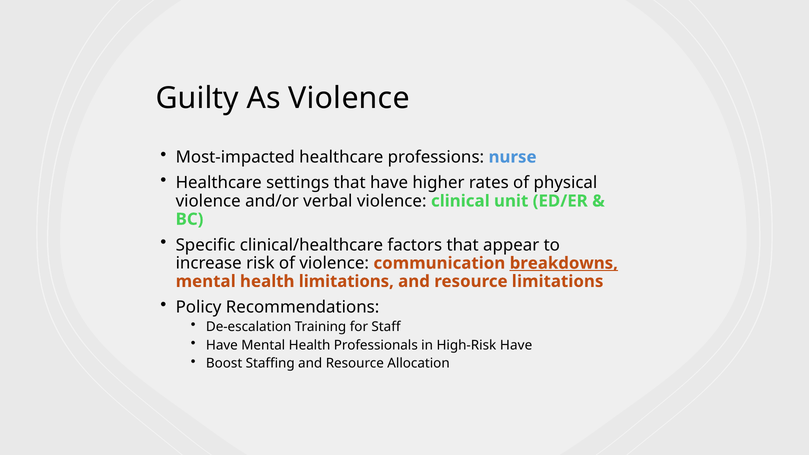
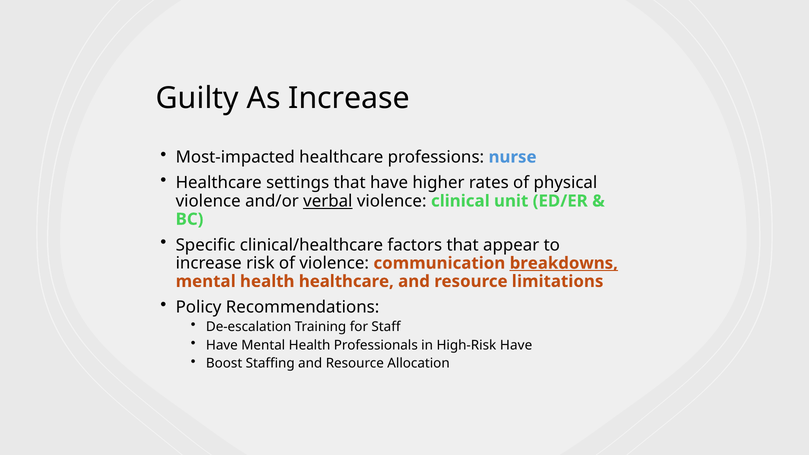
As Violence: Violence -> Increase
verbal underline: none -> present
health limitations: limitations -> healthcare
